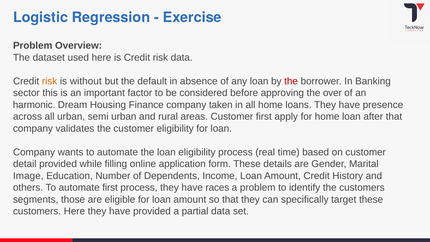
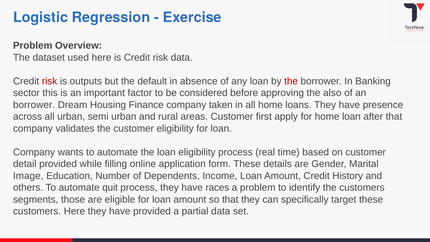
risk at (50, 81) colour: orange -> red
without: without -> outputs
over: over -> also
harmonic at (34, 105): harmonic -> borrower
automate first: first -> quit
